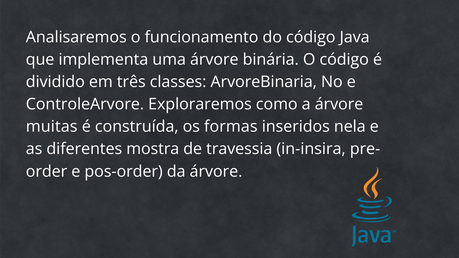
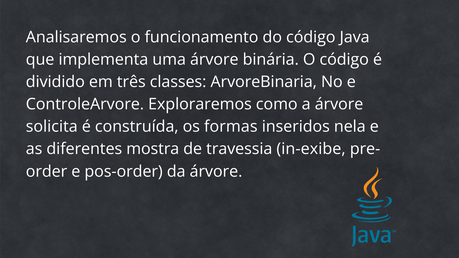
muitas: muitas -> solicita
in-insira: in-insira -> in-exibe
